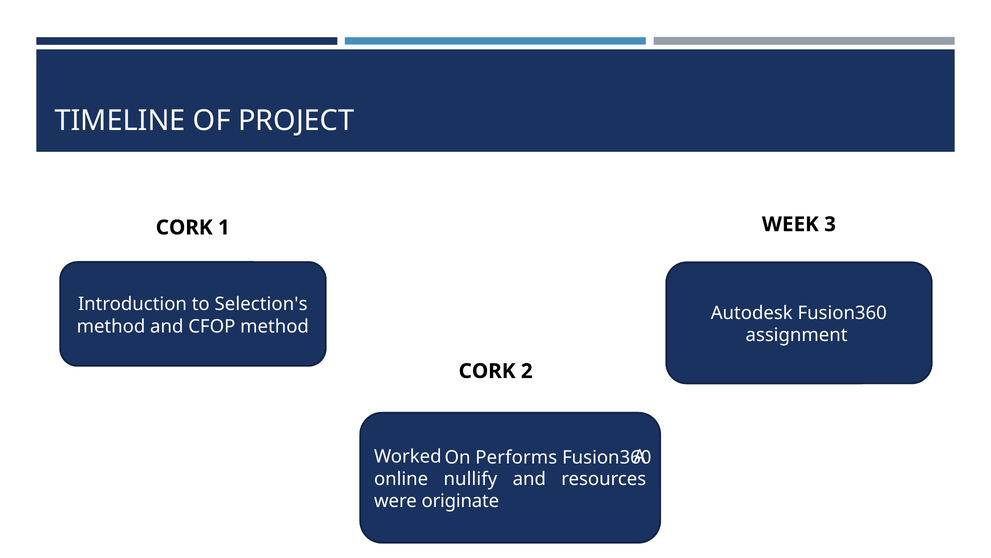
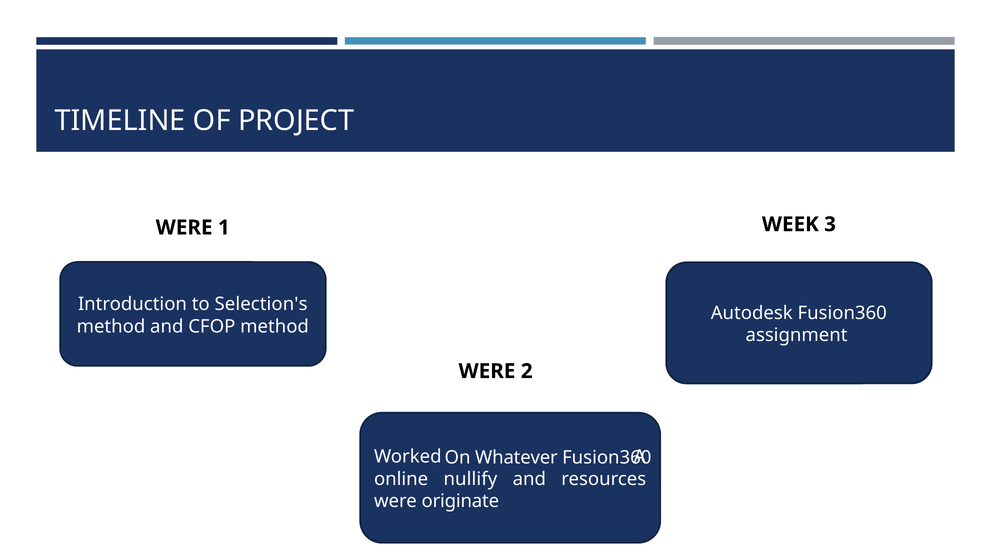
CORK at (184, 227): CORK -> WERE
CORK at (487, 371): CORK -> WERE
Performs: Performs -> Whatever
